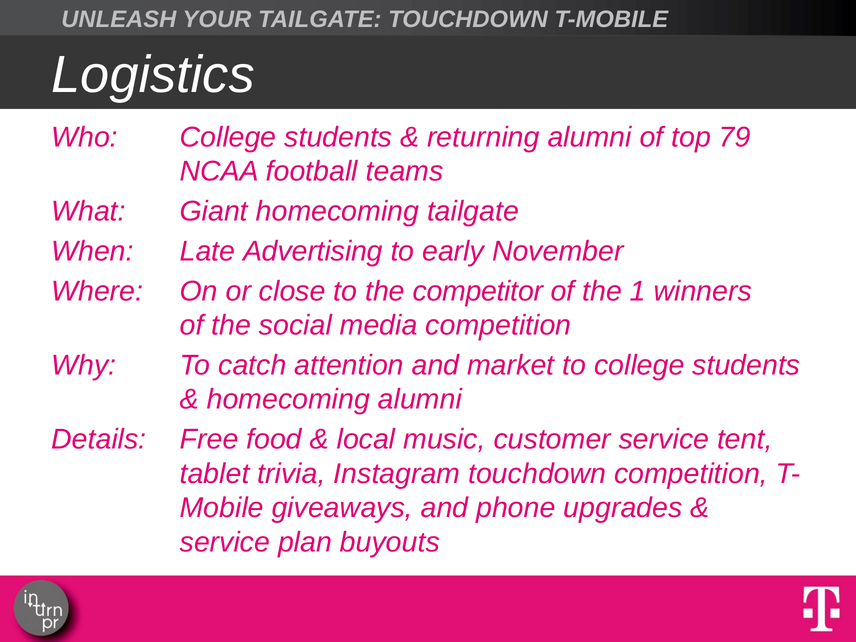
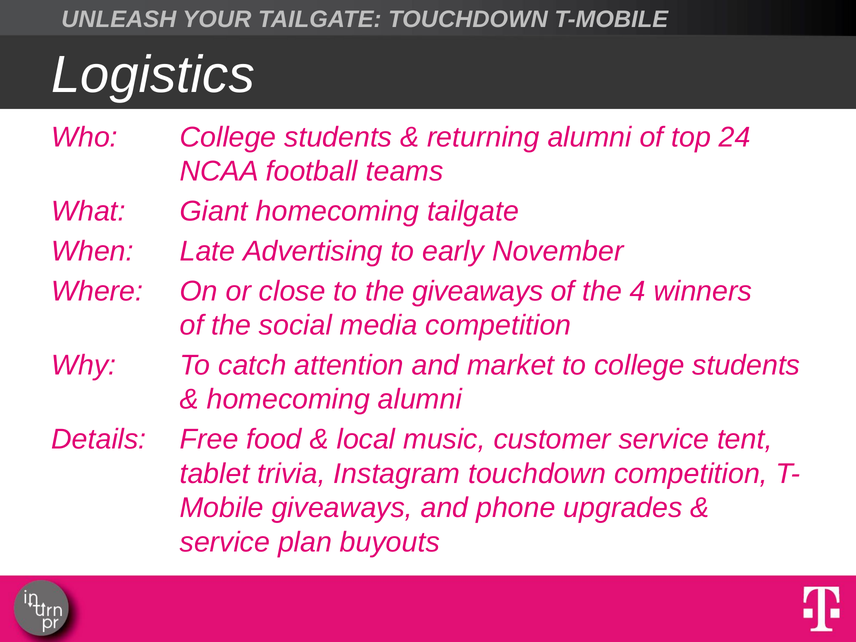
79: 79 -> 24
the competitor: competitor -> giveaways
1: 1 -> 4
